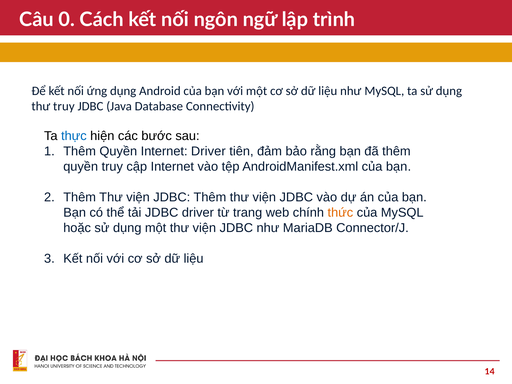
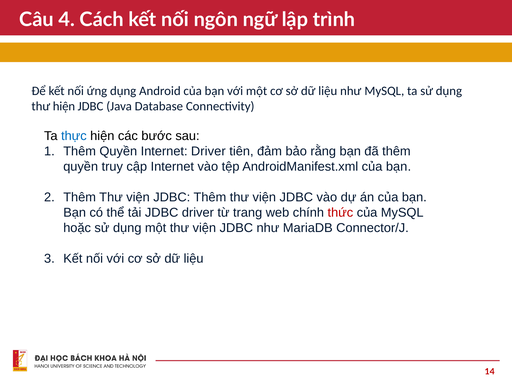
0: 0 -> 4
thư truy: truy -> hiện
thức colour: orange -> red
